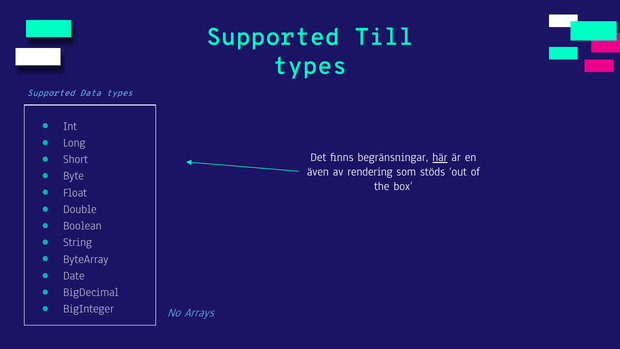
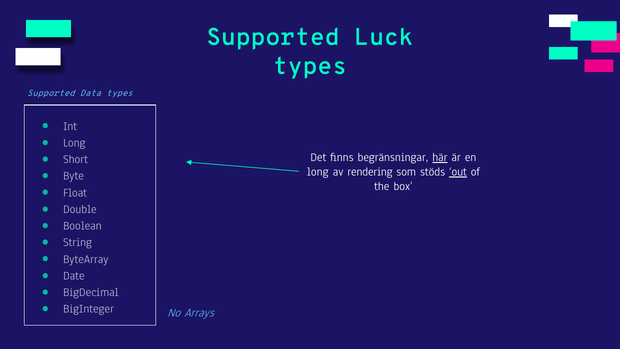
Till: Till -> Luck
även at (318, 172): även -> long
out underline: none -> present
